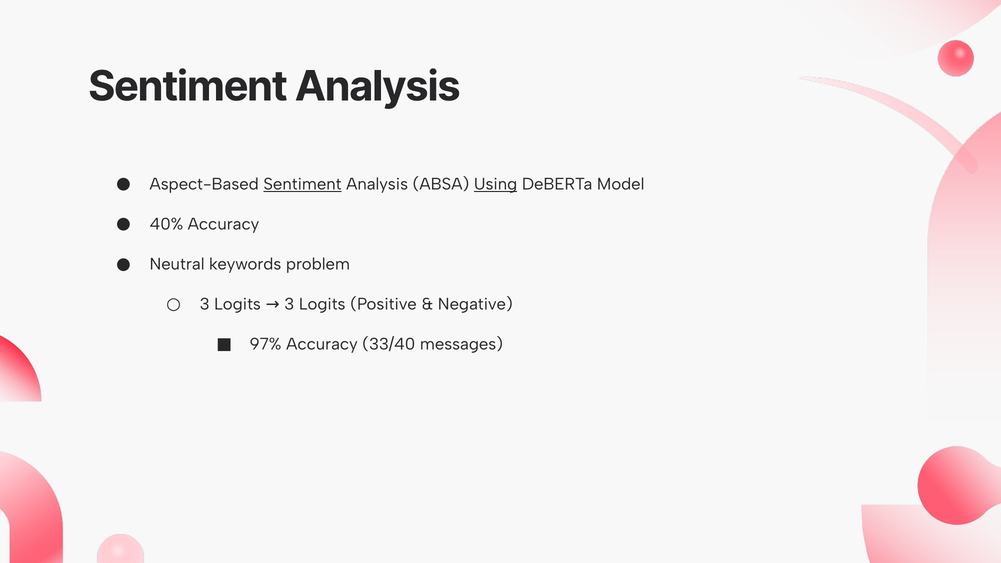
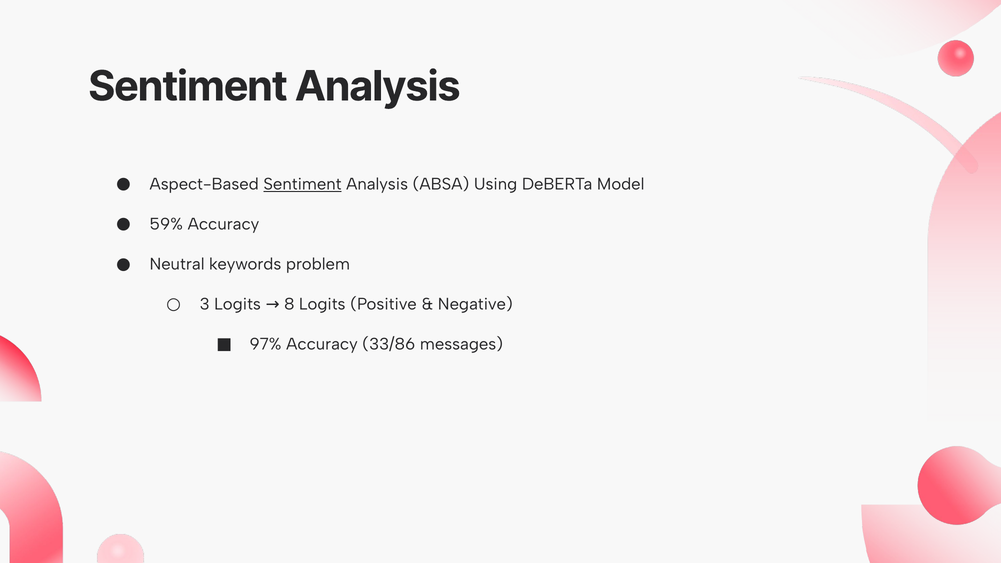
Using underline: present -> none
40%: 40% -> 59%
Logits 3: 3 -> 8
33/40: 33/40 -> 33/86
